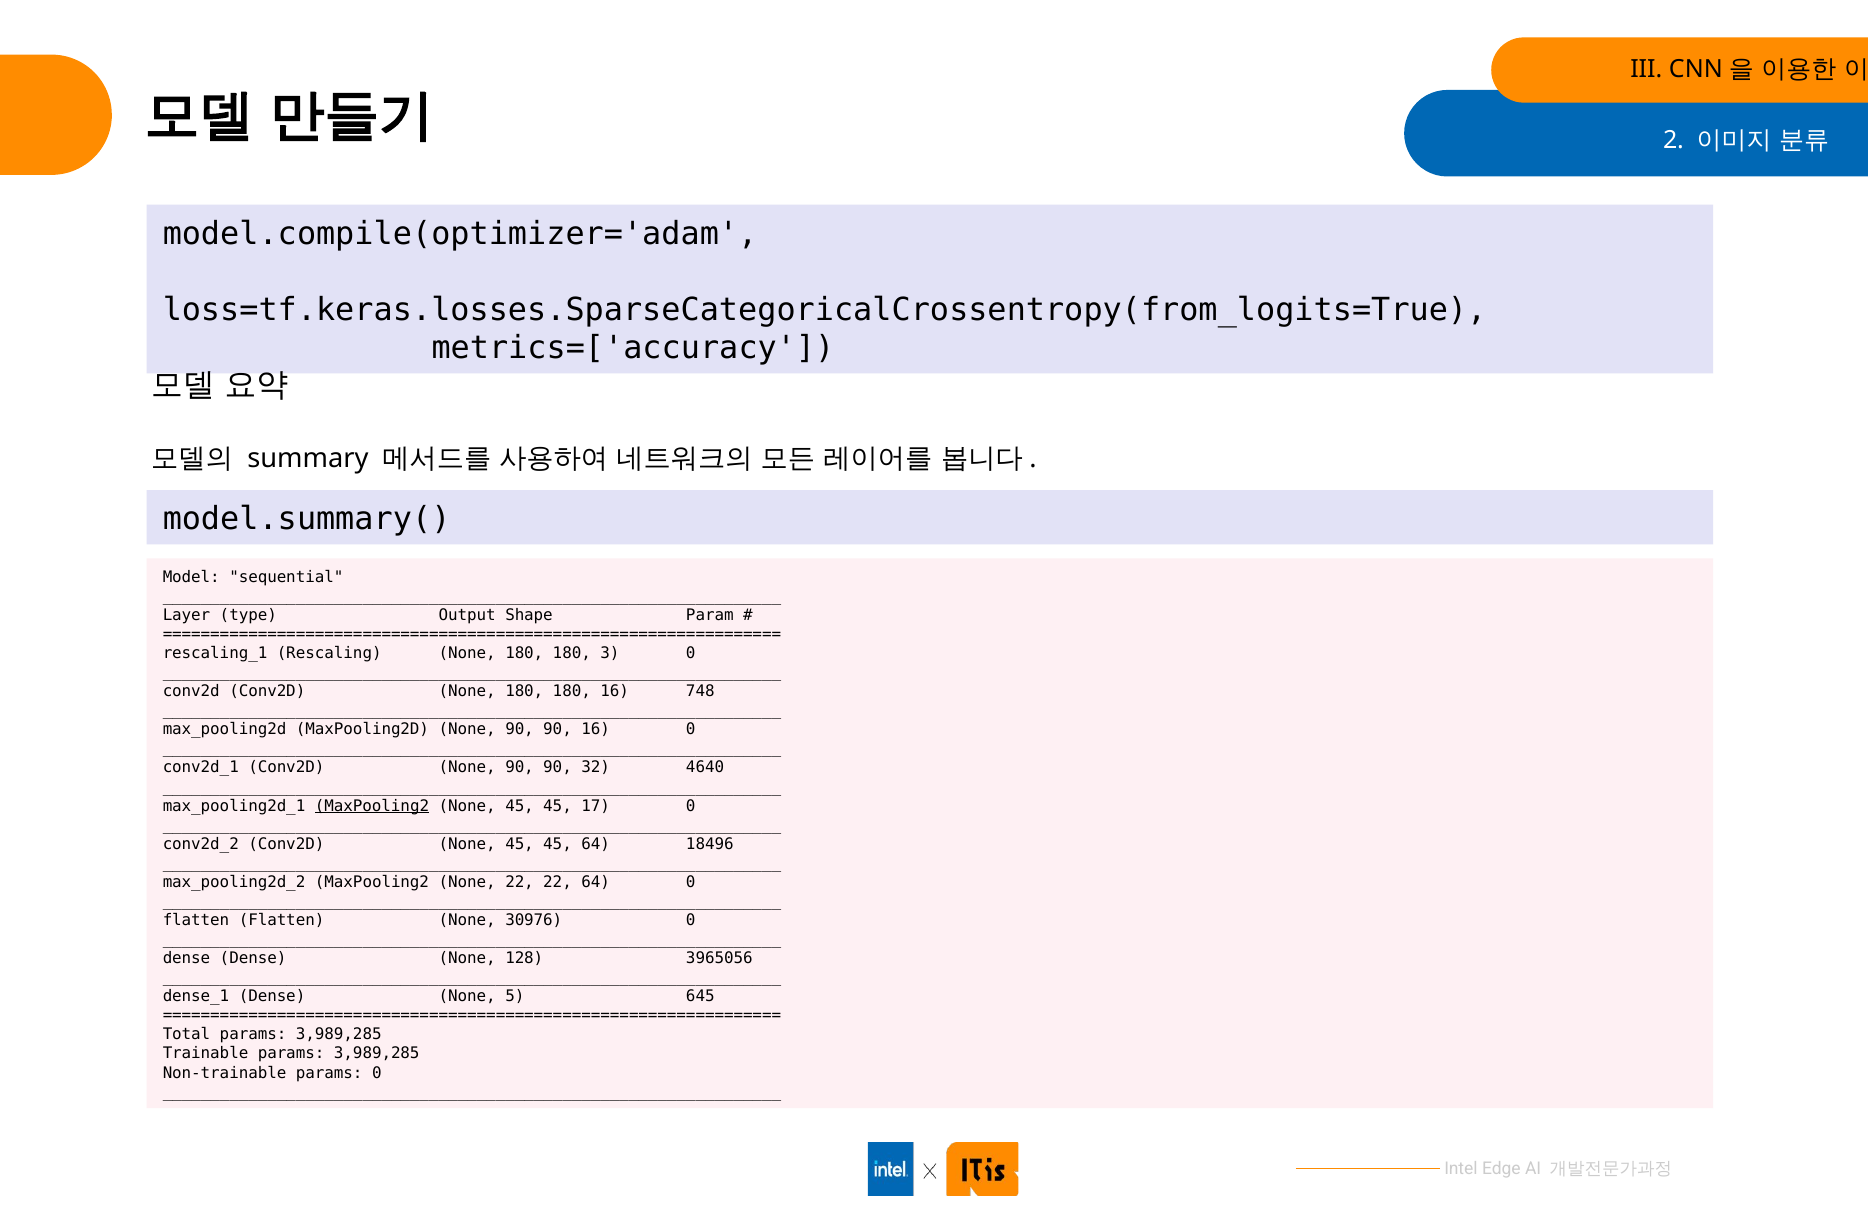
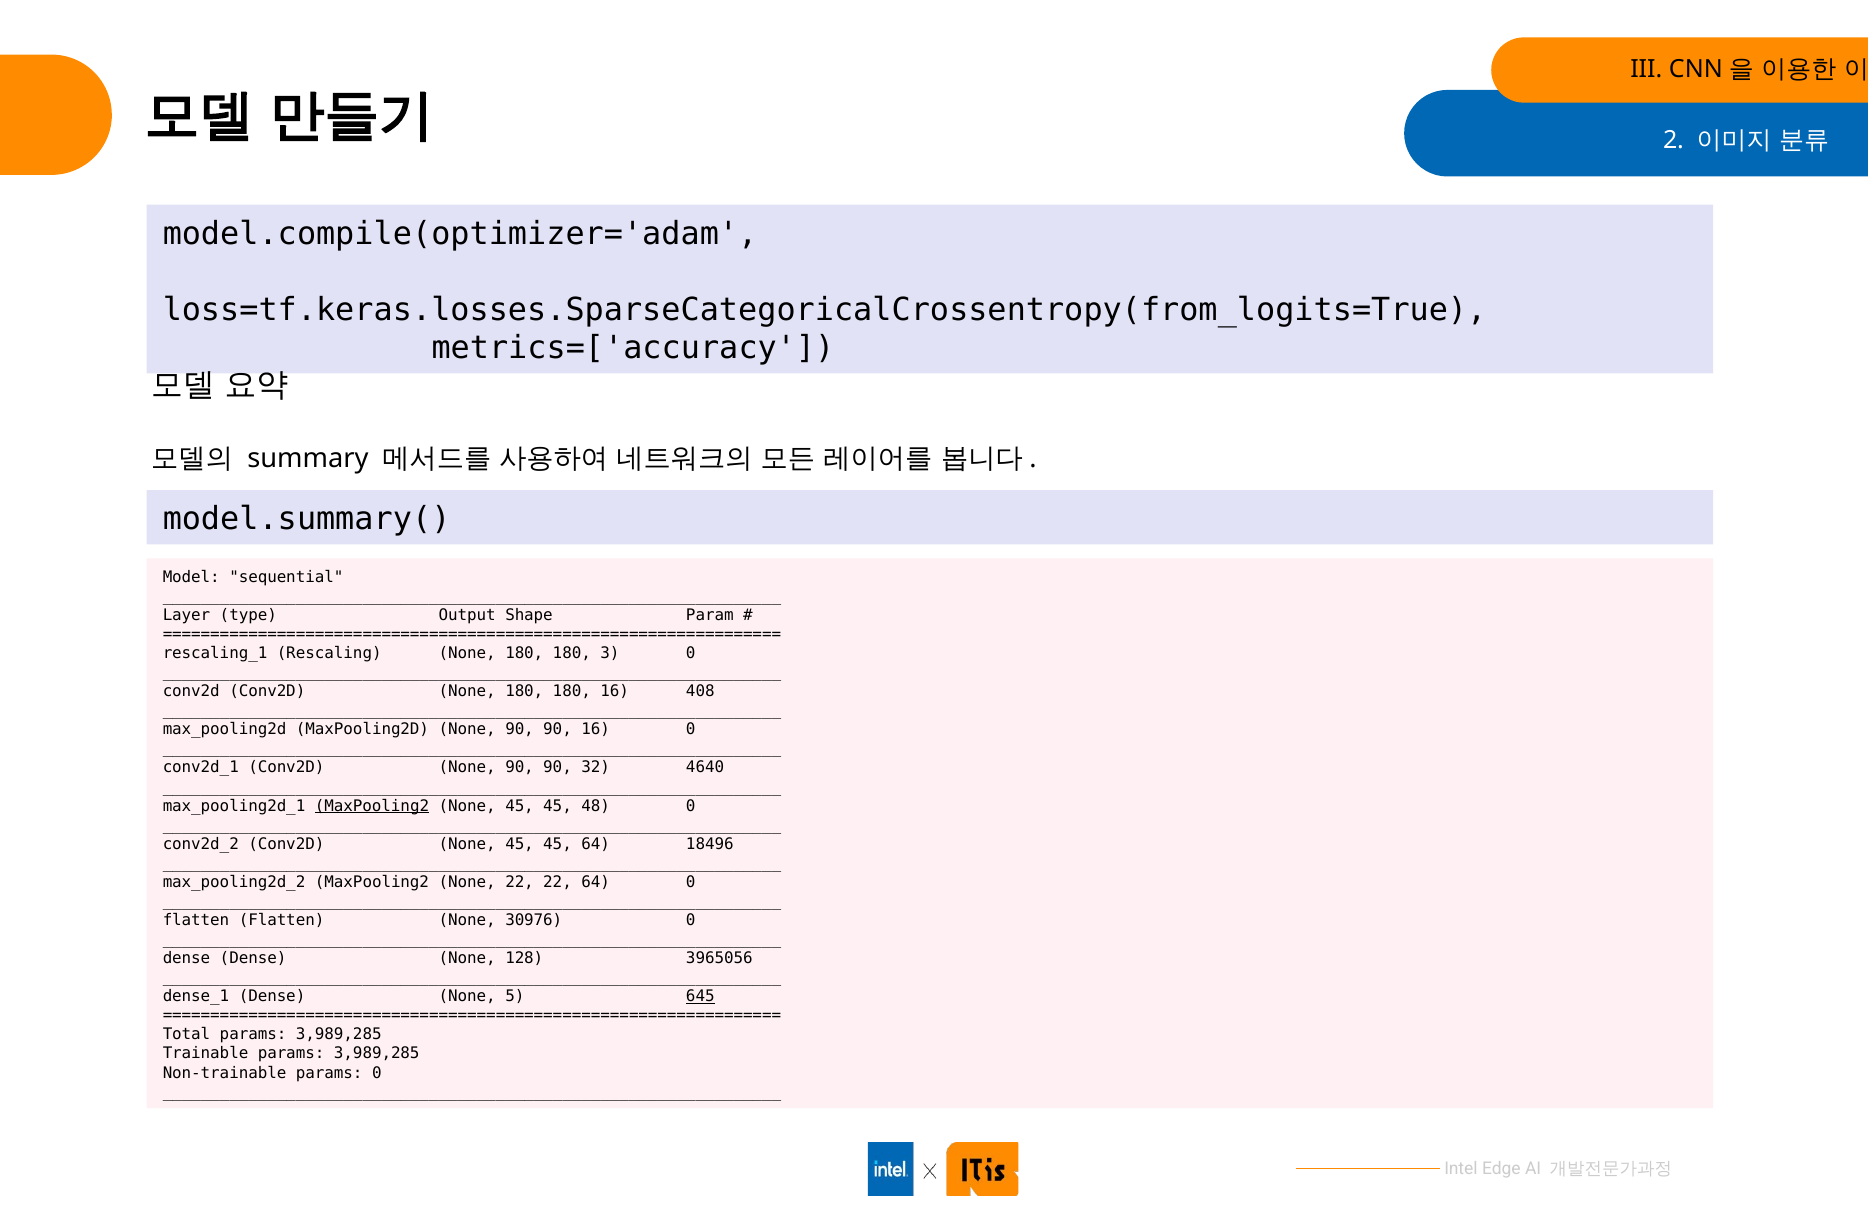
748: 748 -> 408
17: 17 -> 48
645 underline: none -> present
